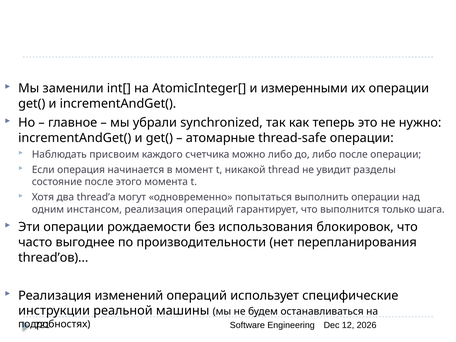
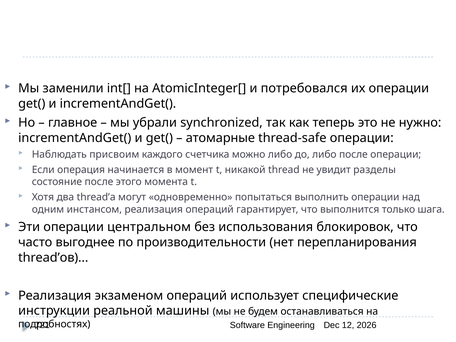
измеренными: измеренными -> потребовался
рождаемости: рождаемости -> центральном
изменений: изменений -> экзаменом
